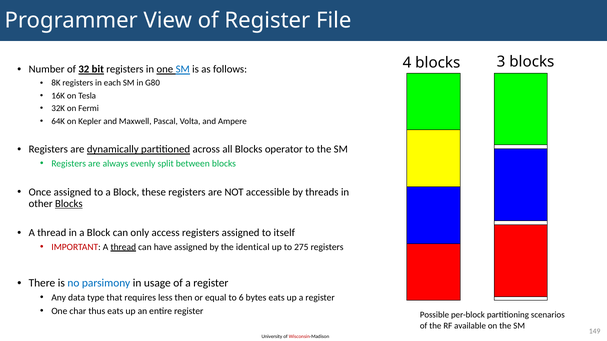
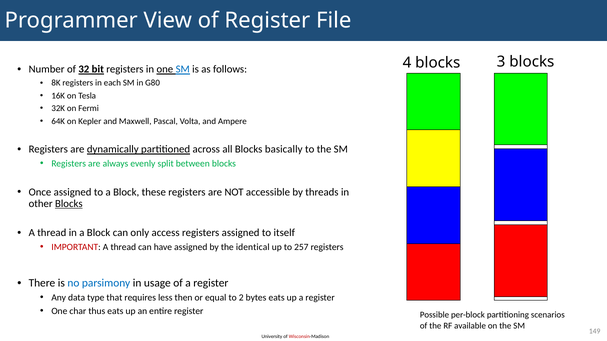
operator: operator -> basically
thread at (123, 247) underline: present -> none
275: 275 -> 257
6: 6 -> 2
